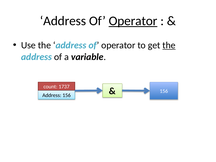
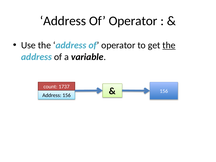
Operator at (133, 21) underline: present -> none
